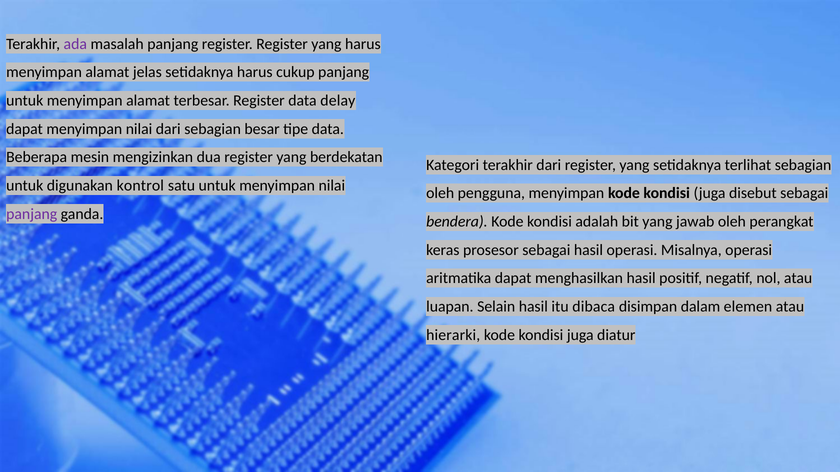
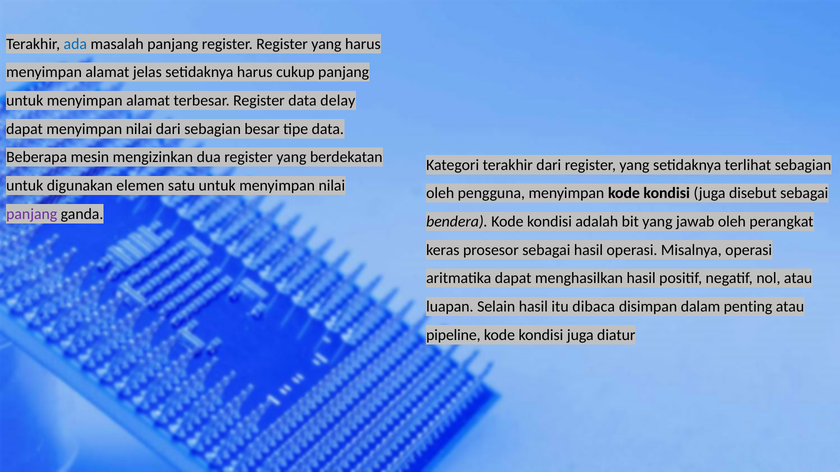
ada colour: purple -> blue
kontrol: kontrol -> elemen
elemen: elemen -> penting
hierarki: hierarki -> pipeline
